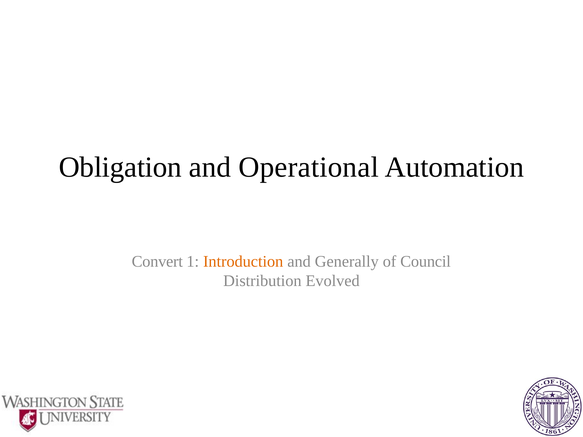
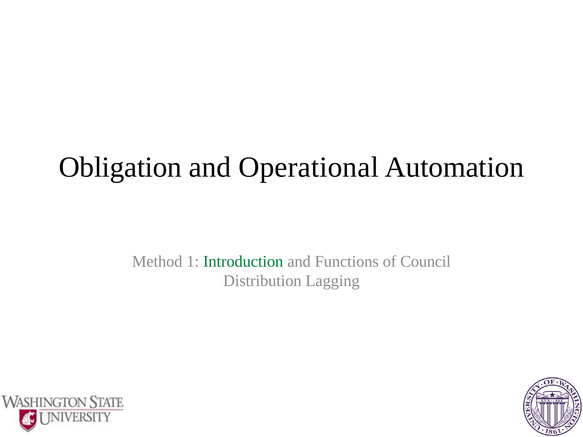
Convert: Convert -> Method
Introduction colour: orange -> green
Generally: Generally -> Functions
Evolved: Evolved -> Lagging
